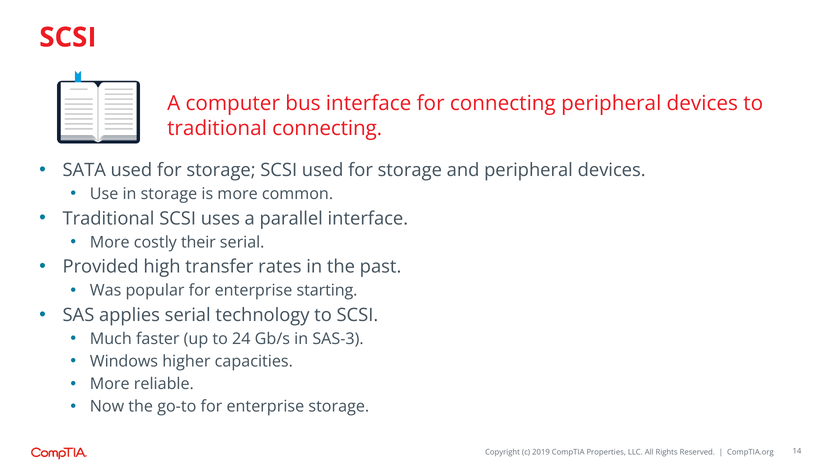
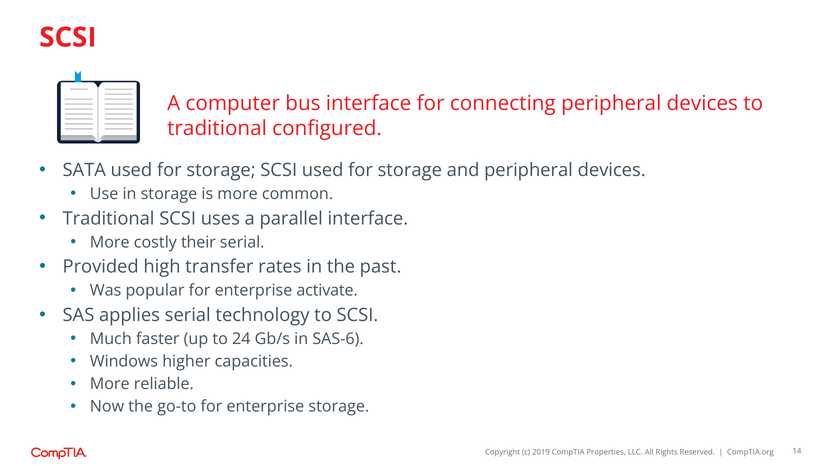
traditional connecting: connecting -> configured
starting: starting -> activate
SAS-3: SAS-3 -> SAS-6
